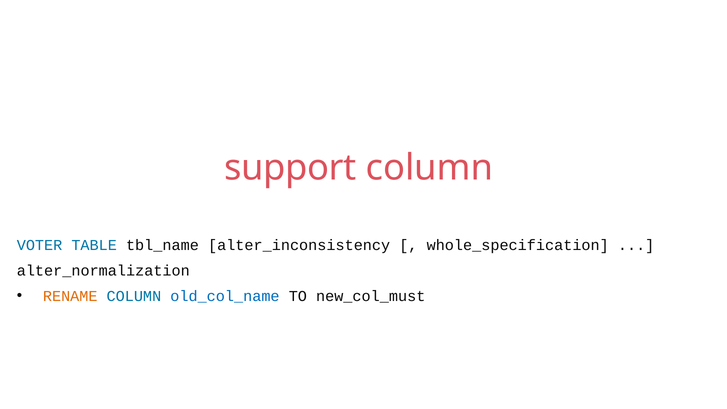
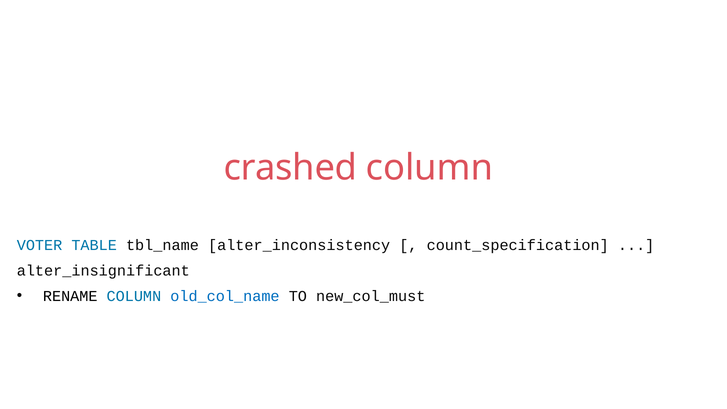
support: support -> crashed
whole_specification: whole_specification -> count_specification
alter_normalization: alter_normalization -> alter_insignificant
RENAME colour: orange -> black
